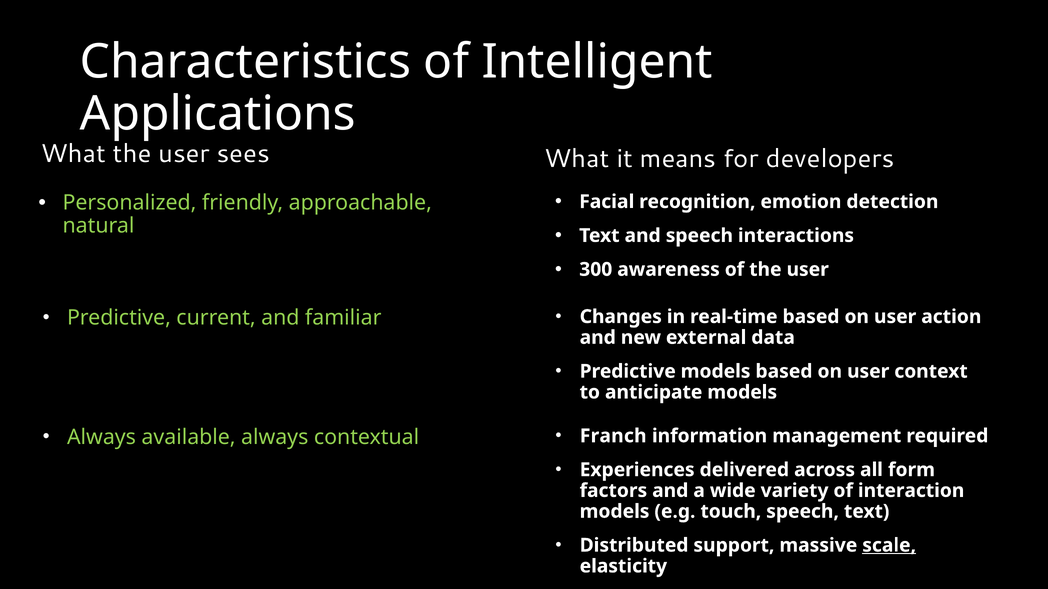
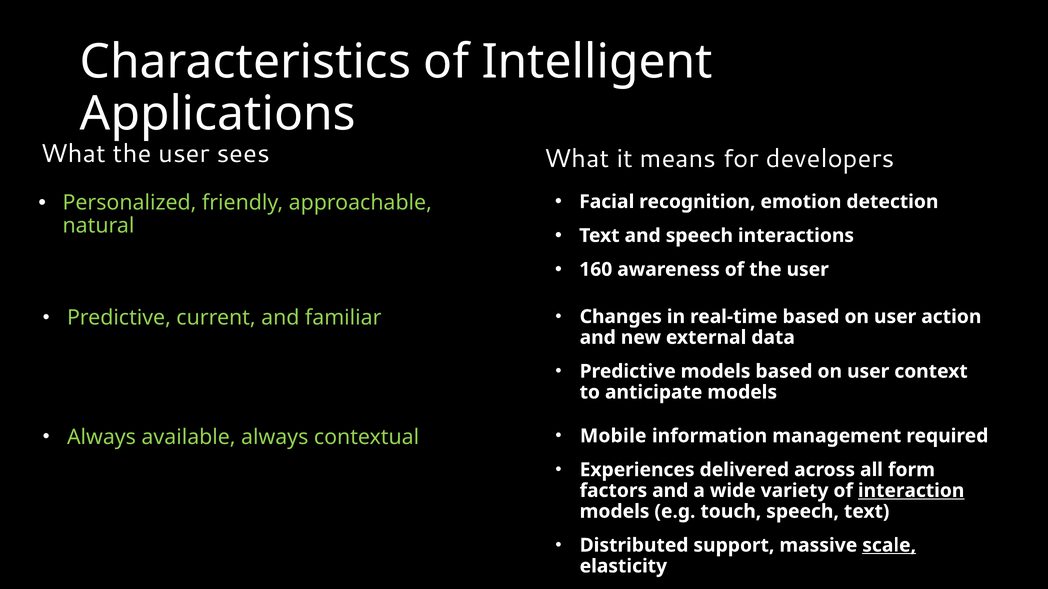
300: 300 -> 160
Franch: Franch -> Mobile
interaction underline: none -> present
